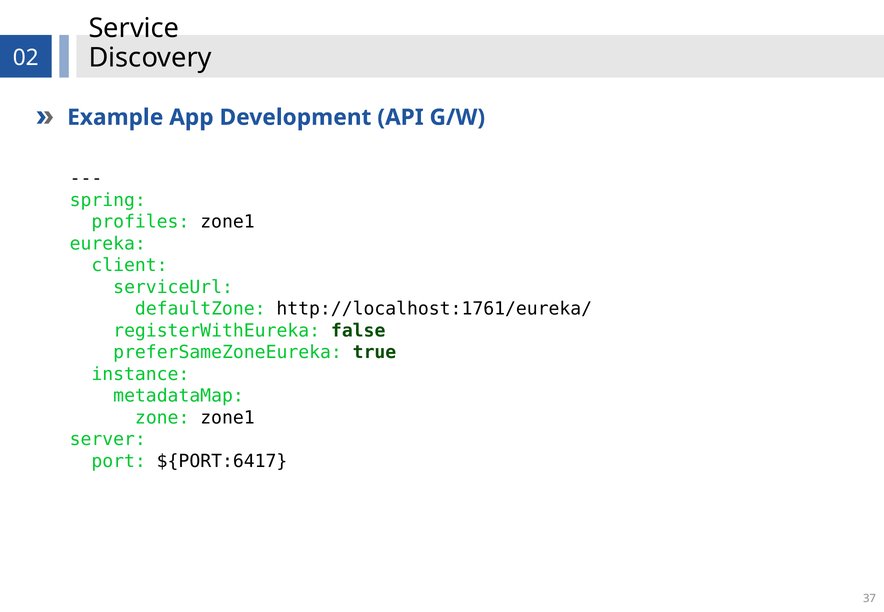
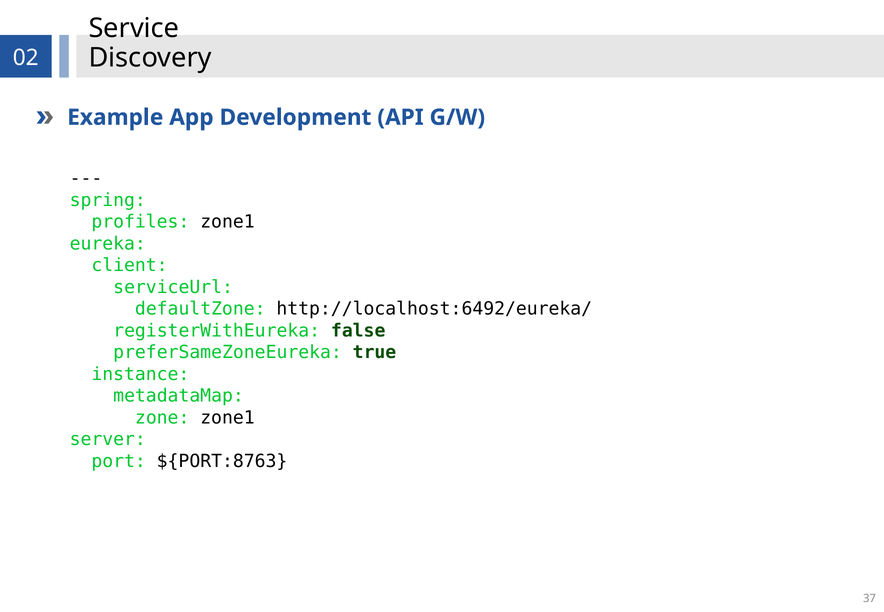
http://localhost:1761/eureka/: http://localhost:1761/eureka/ -> http://localhost:6492/eureka/
${PORT:6417: ${PORT:6417 -> ${PORT:8763
